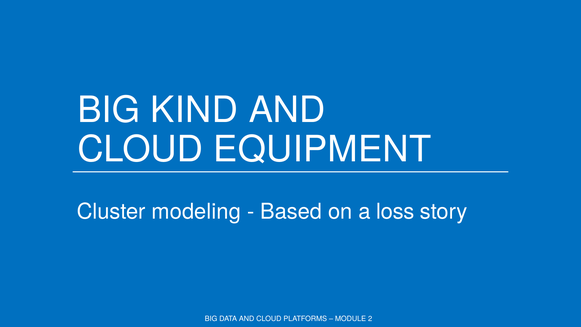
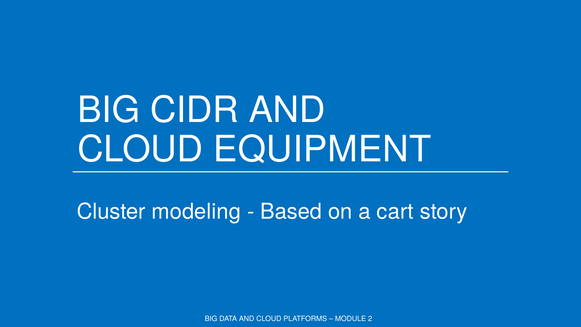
KIND: KIND -> CIDR
loss: loss -> cart
